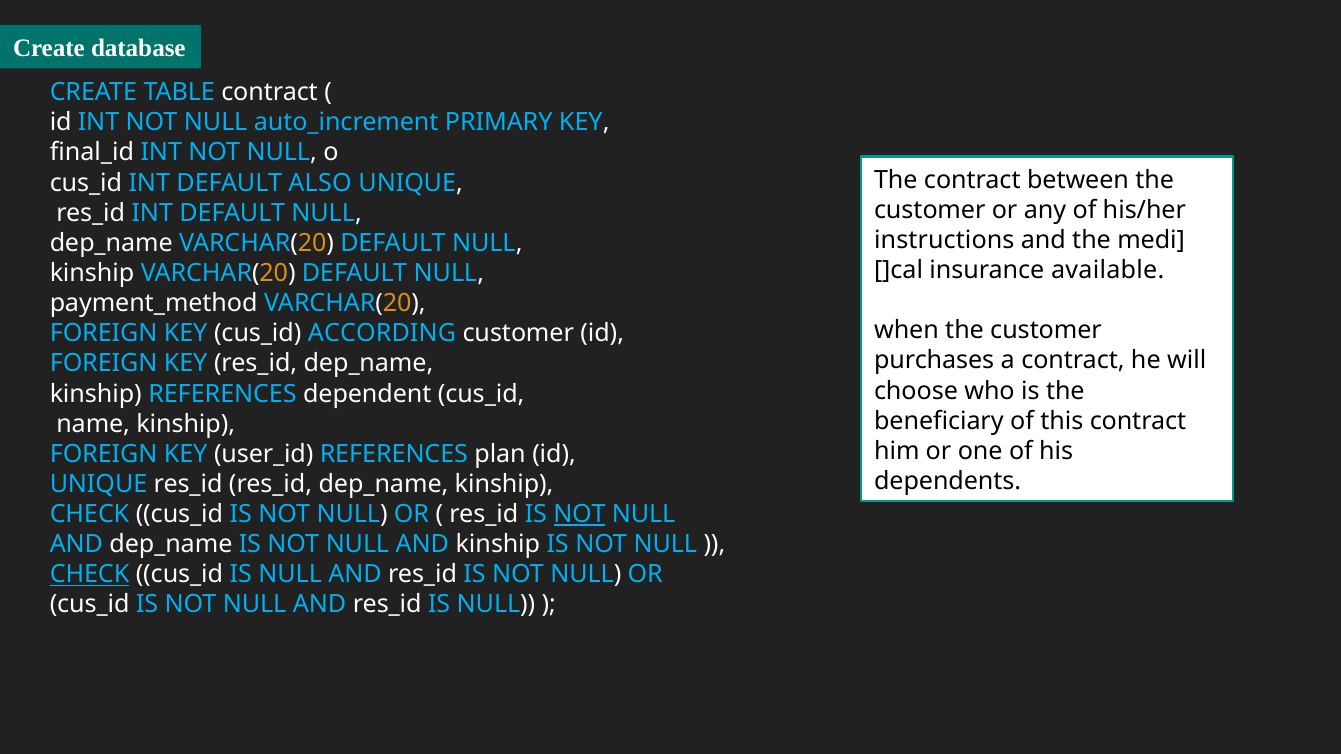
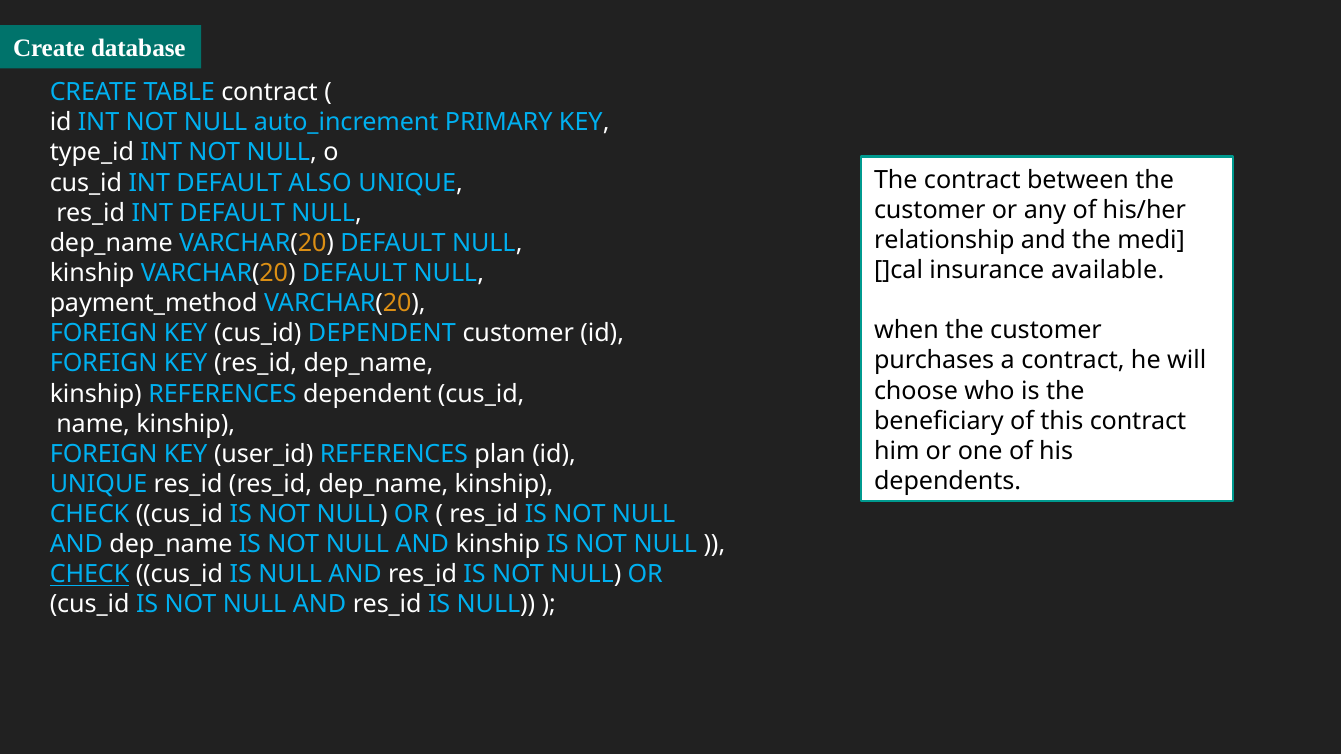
final_id: final_id -> type_id
instructions: instructions -> relationship
cus_id ACCORDING: ACCORDING -> DEPENDENT
NOT at (579, 514) underline: present -> none
